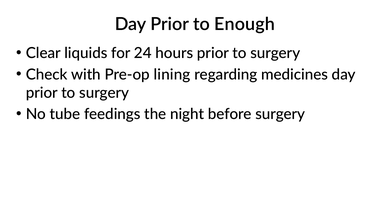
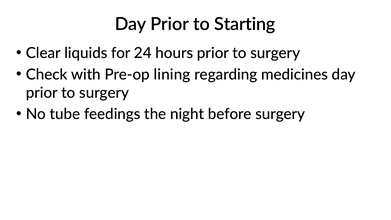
Enough: Enough -> Starting
